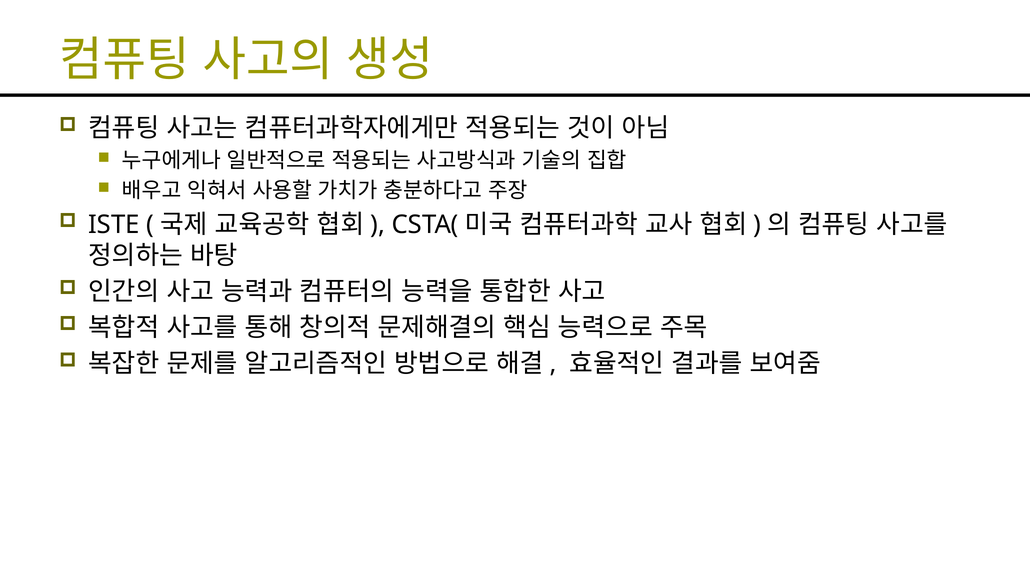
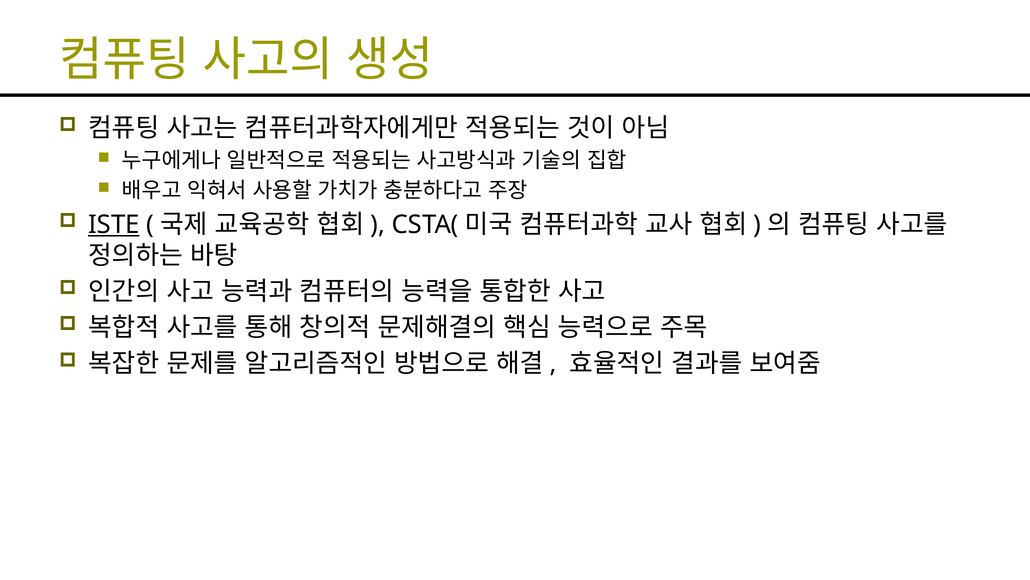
ISTE underline: none -> present
